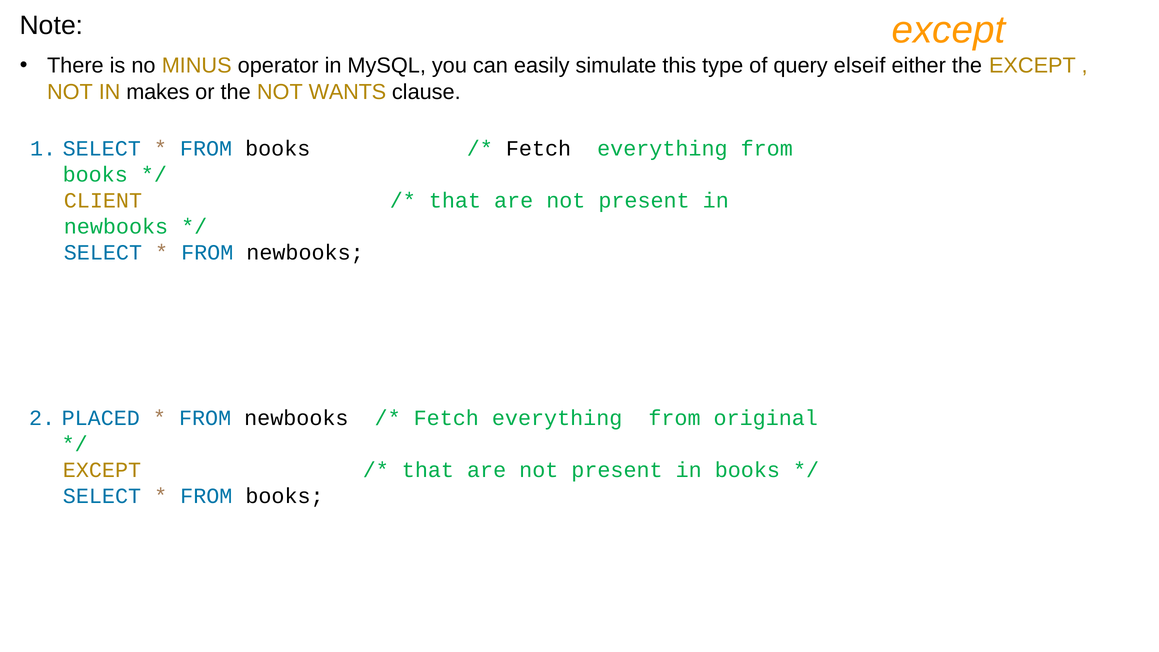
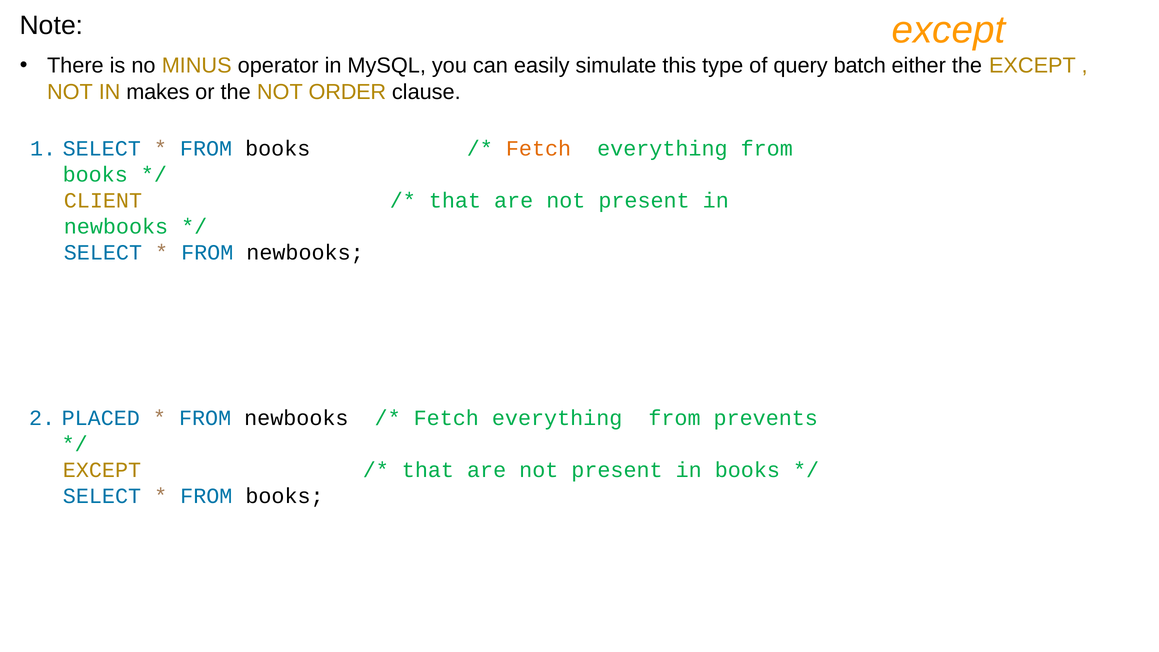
elseif: elseif -> batch
WANTS: WANTS -> ORDER
Fetch at (539, 148) colour: black -> orange
original: original -> prevents
